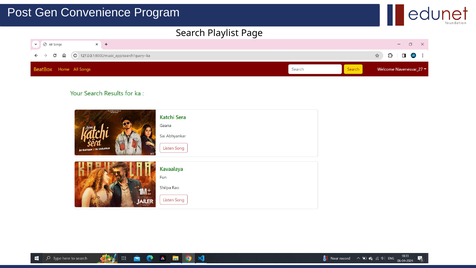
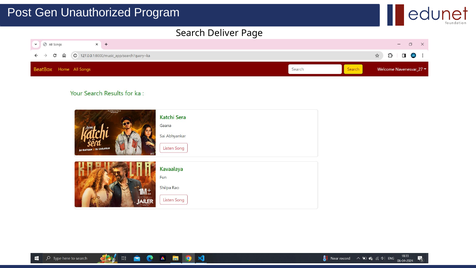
Convenience: Convenience -> Unauthorized
Playlist: Playlist -> Deliver
